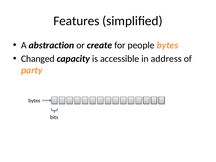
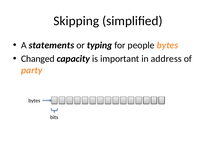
Features: Features -> Skipping
abstraction: abstraction -> statements
create: create -> typing
accessible: accessible -> important
